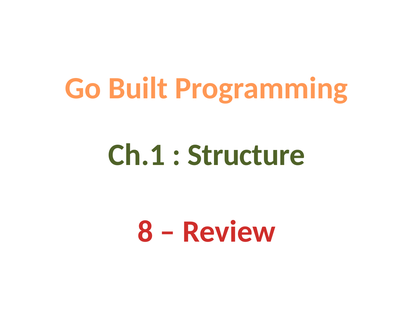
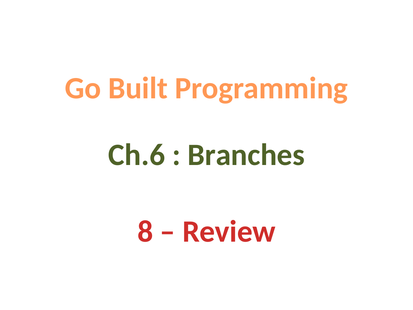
Ch.1: Ch.1 -> Ch.6
Structure: Structure -> Branches
